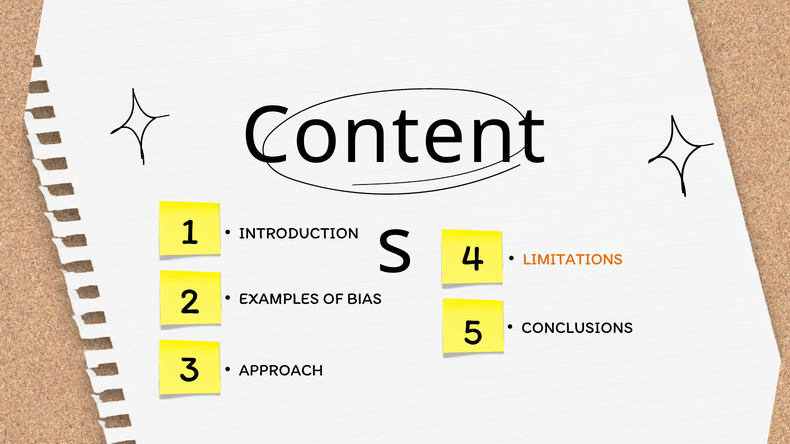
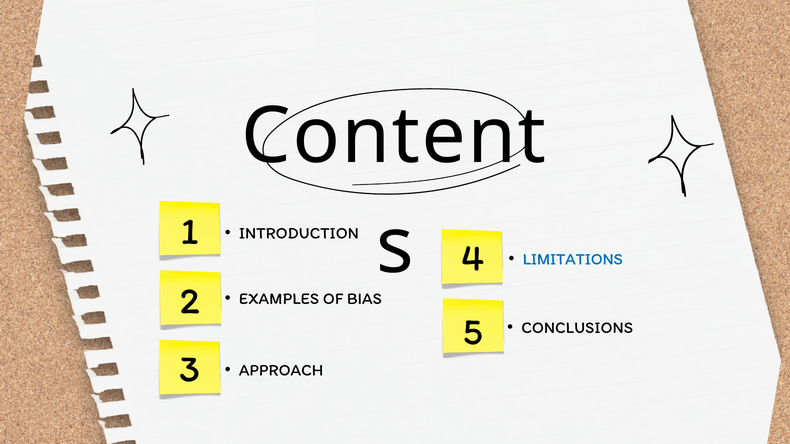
LIMITATIONS colour: orange -> blue
